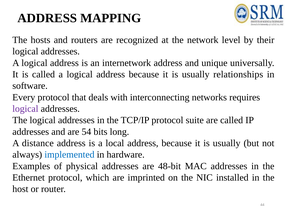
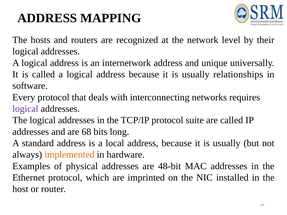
54: 54 -> 68
distance: distance -> standard
implemented colour: blue -> orange
